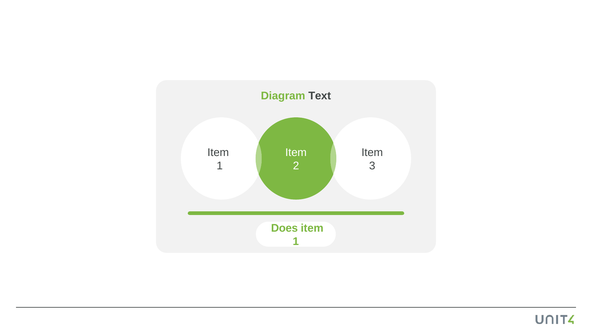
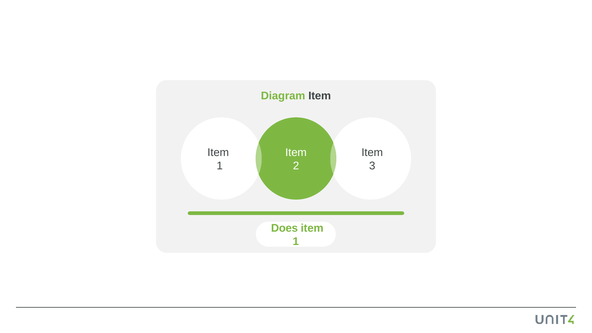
Diagram Text: Text -> Item
